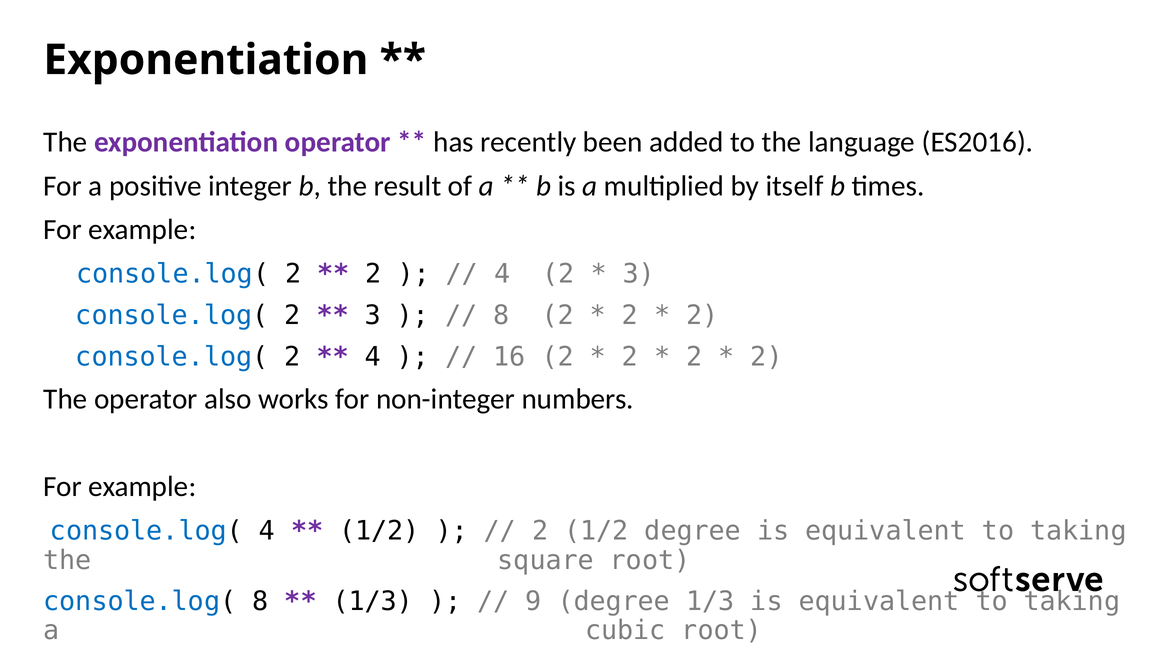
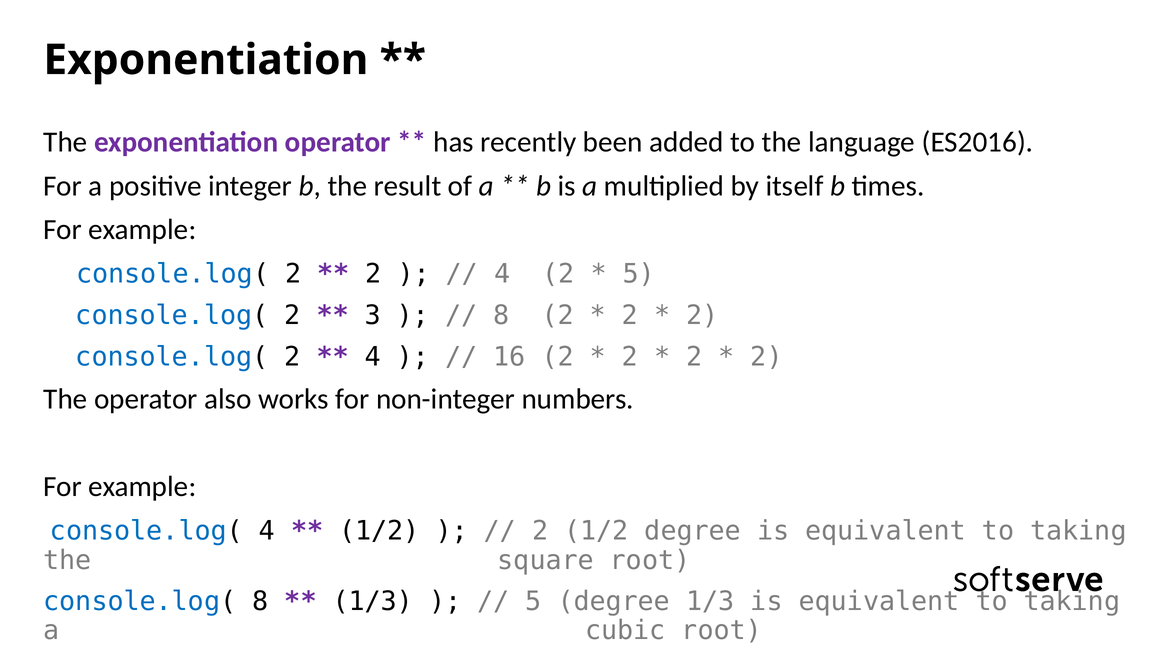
3 at (639, 274): 3 -> 5
9 at (534, 601): 9 -> 5
